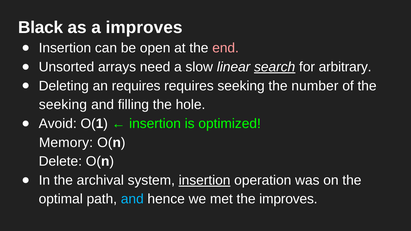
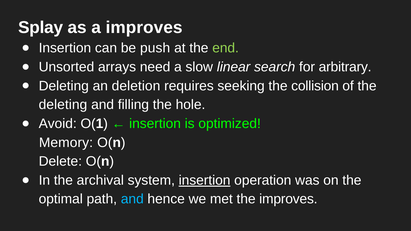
Black: Black -> Splay
open: open -> push
end colour: pink -> light green
search underline: present -> none
an requires: requires -> deletion
number: number -> collision
seeking at (63, 105): seeking -> deleting
